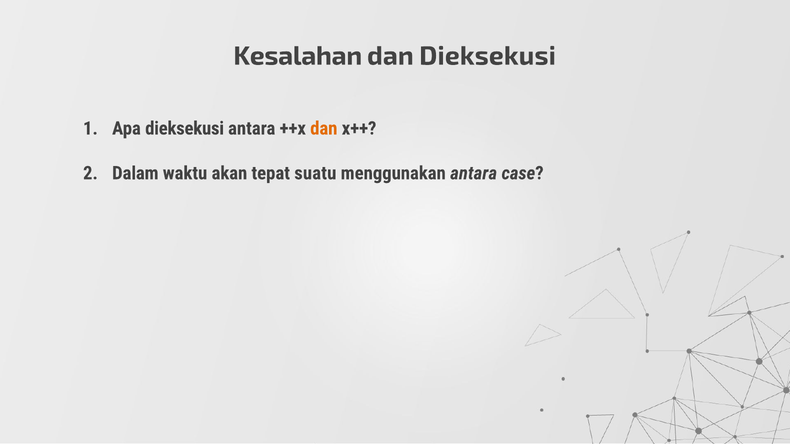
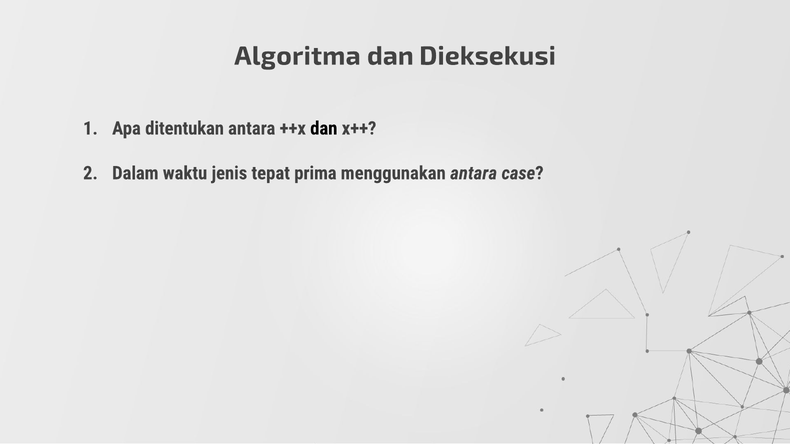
Kesalahan: Kesalahan -> Algoritma
Apa dieksekusi: dieksekusi -> ditentukan
dan at (324, 129) colour: orange -> black
akan: akan -> jenis
suatu: suatu -> prima
